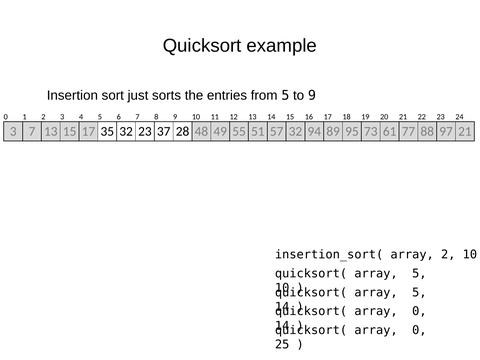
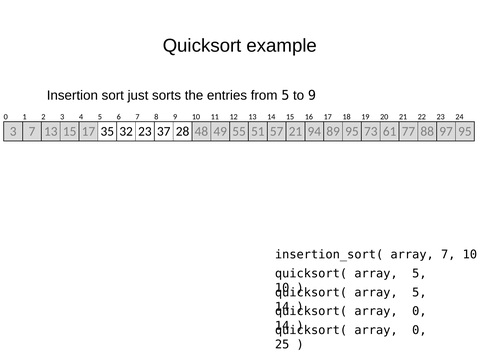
57 32: 32 -> 21
97 21: 21 -> 95
array 2: 2 -> 7
